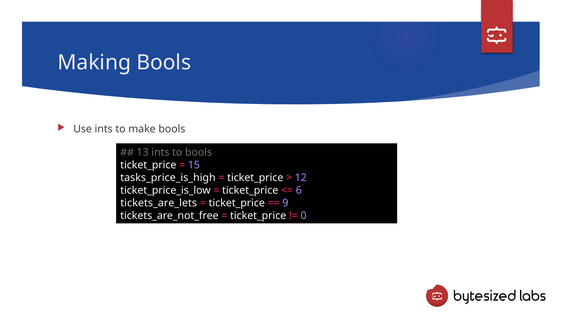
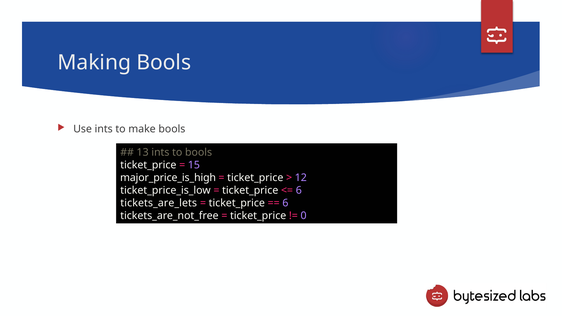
tasks_price_is_high: tasks_price_is_high -> major_price_is_high
9 at (285, 203): 9 -> 6
